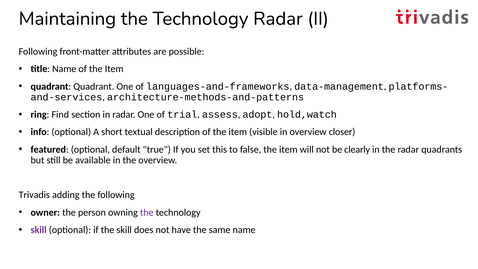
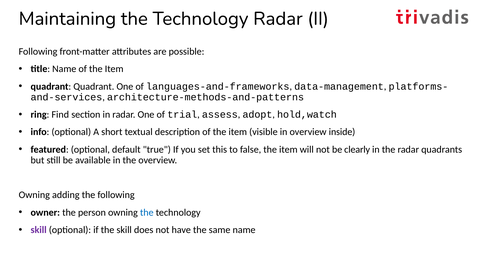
closer: closer -> inside
Trivadis at (34, 195): Trivadis -> Owning
the at (147, 212) colour: purple -> blue
